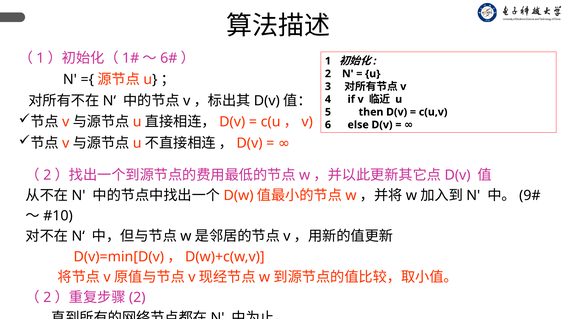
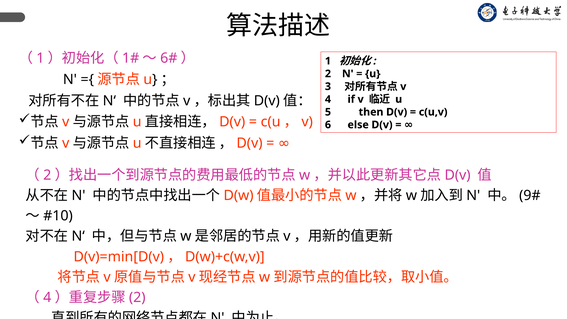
2 at (47, 297): 2 -> 4
